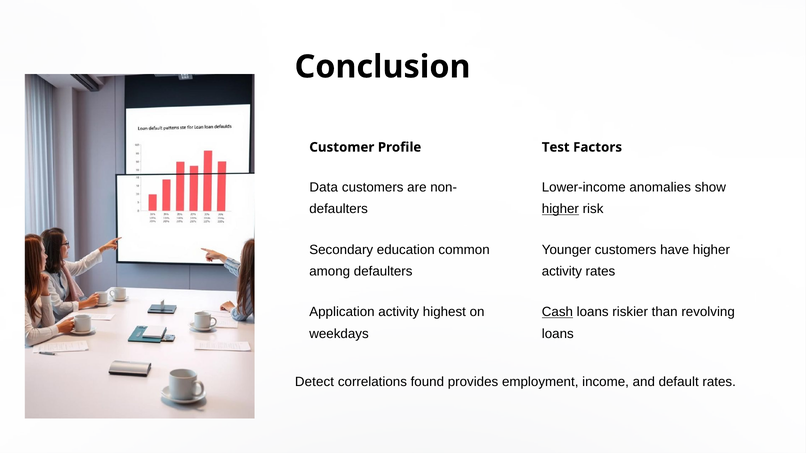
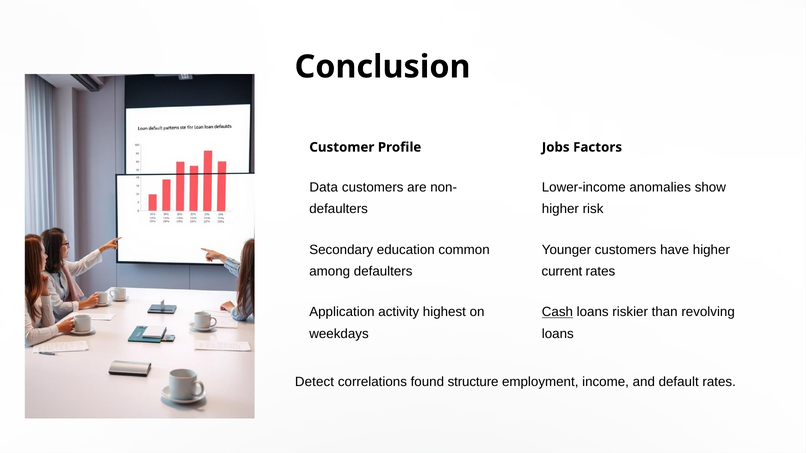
Test: Test -> Jobs
higher at (560, 209) underline: present -> none
activity at (562, 272): activity -> current
provides: provides -> structure
